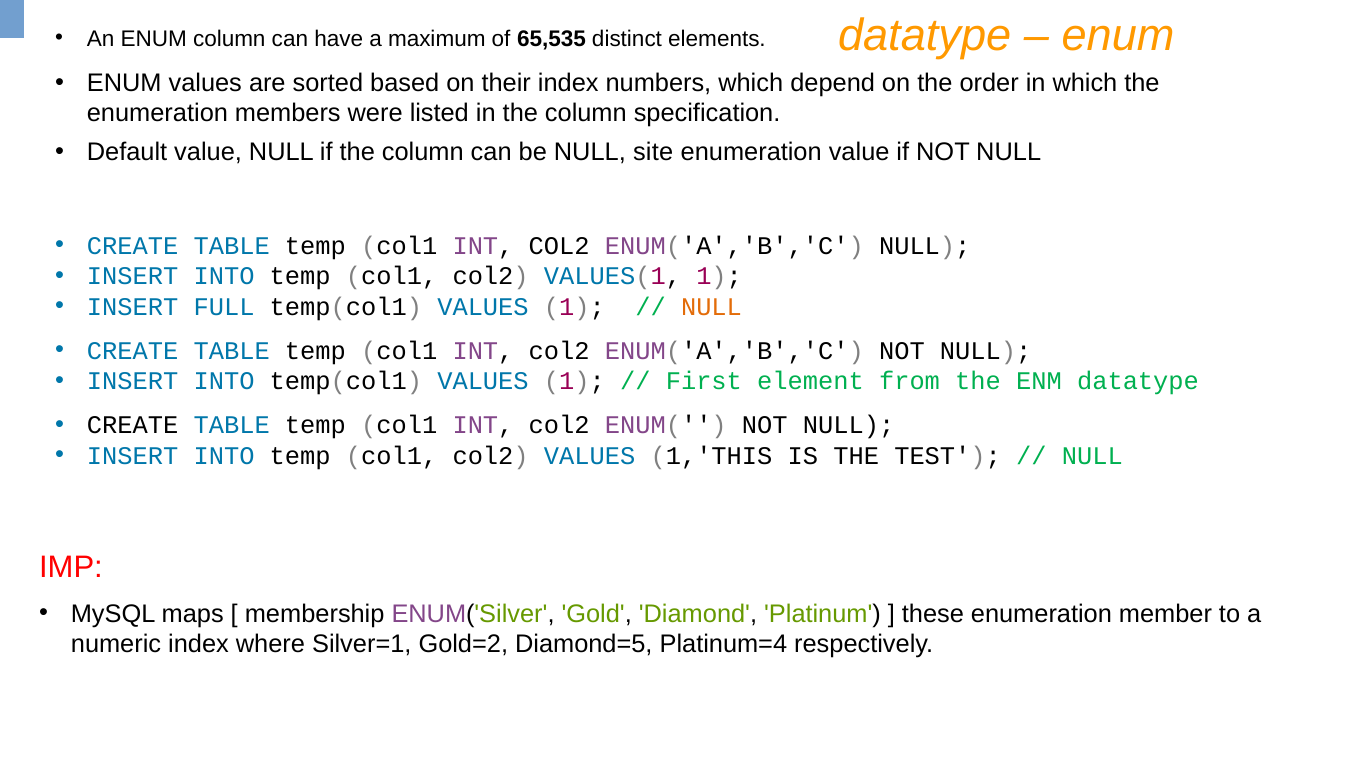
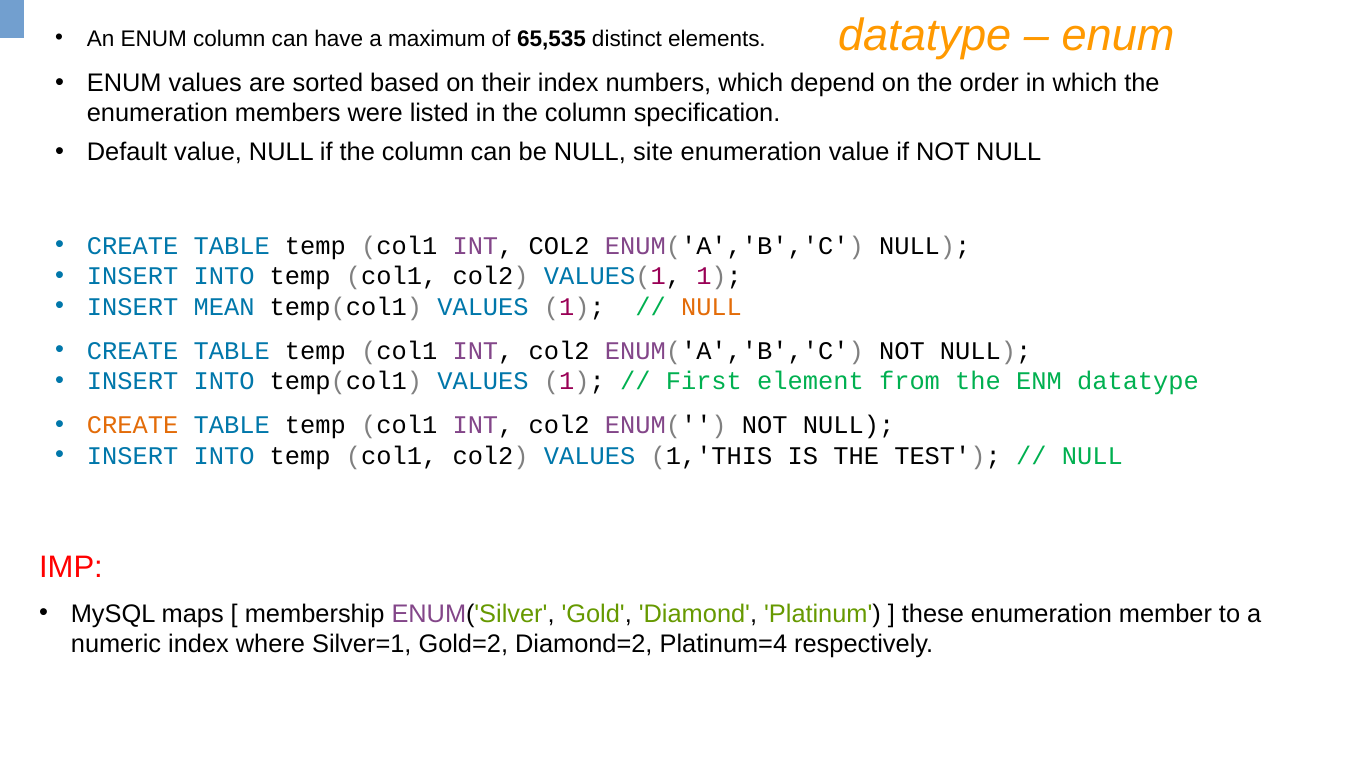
FULL: FULL -> MEAN
CREATE at (133, 425) colour: black -> orange
Diamond=5: Diamond=5 -> Diamond=2
